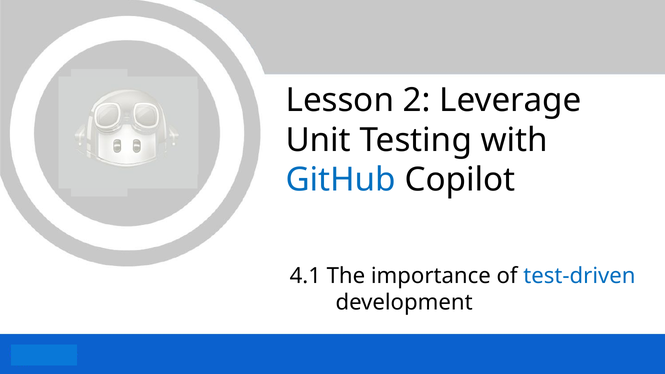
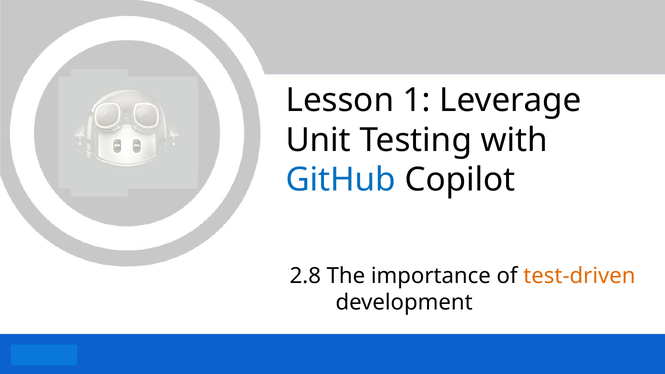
2: 2 -> 1
4.1: 4.1 -> 2.8
test-driven colour: blue -> orange
